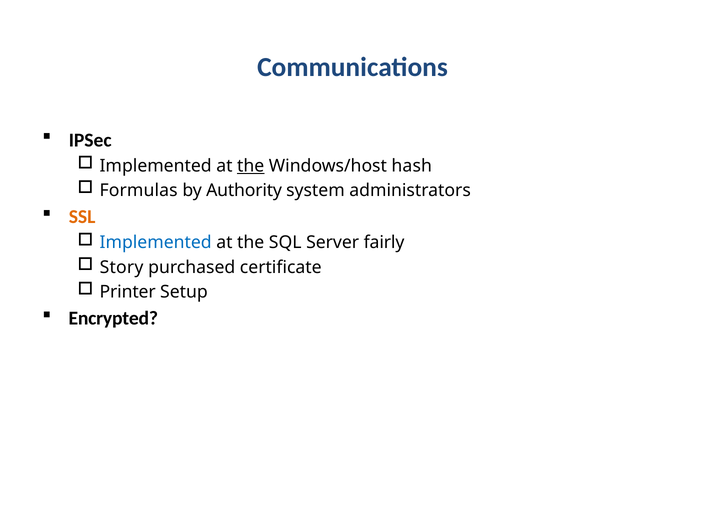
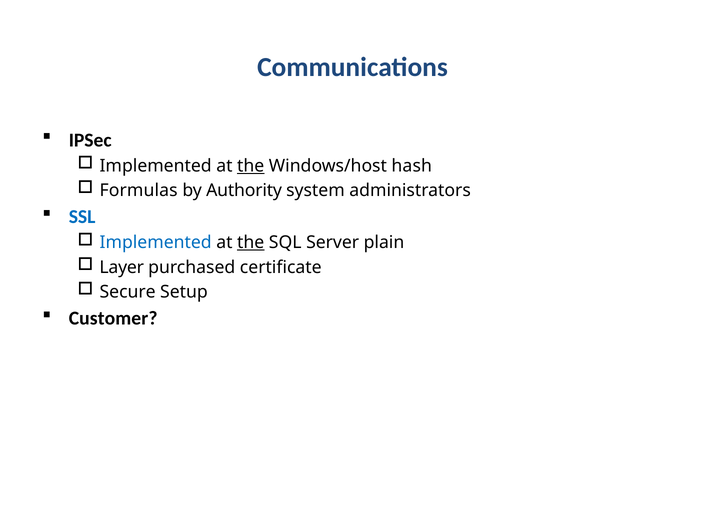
SSL colour: orange -> blue
the at (251, 243) underline: none -> present
fairly: fairly -> plain
Story: Story -> Layer
Printer: Printer -> Secure
Encrypted: Encrypted -> Customer
